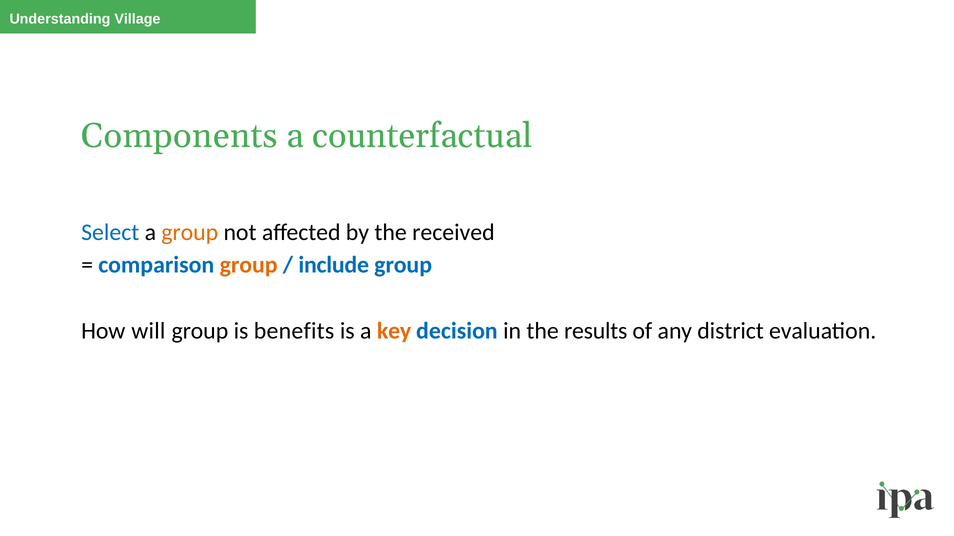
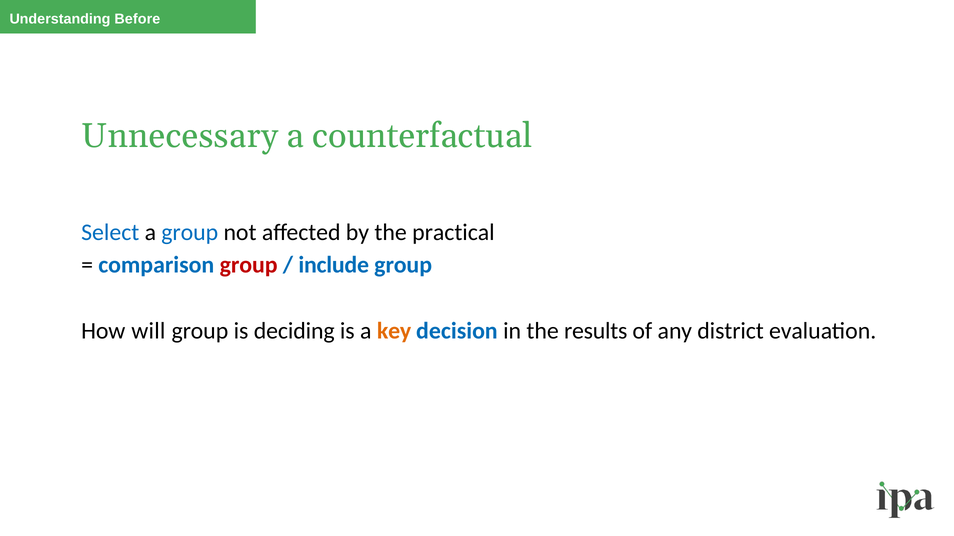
Village: Village -> Before
Components: Components -> Unnecessary
group at (190, 233) colour: orange -> blue
received: received -> practical
group at (249, 265) colour: orange -> red
benefits: benefits -> deciding
